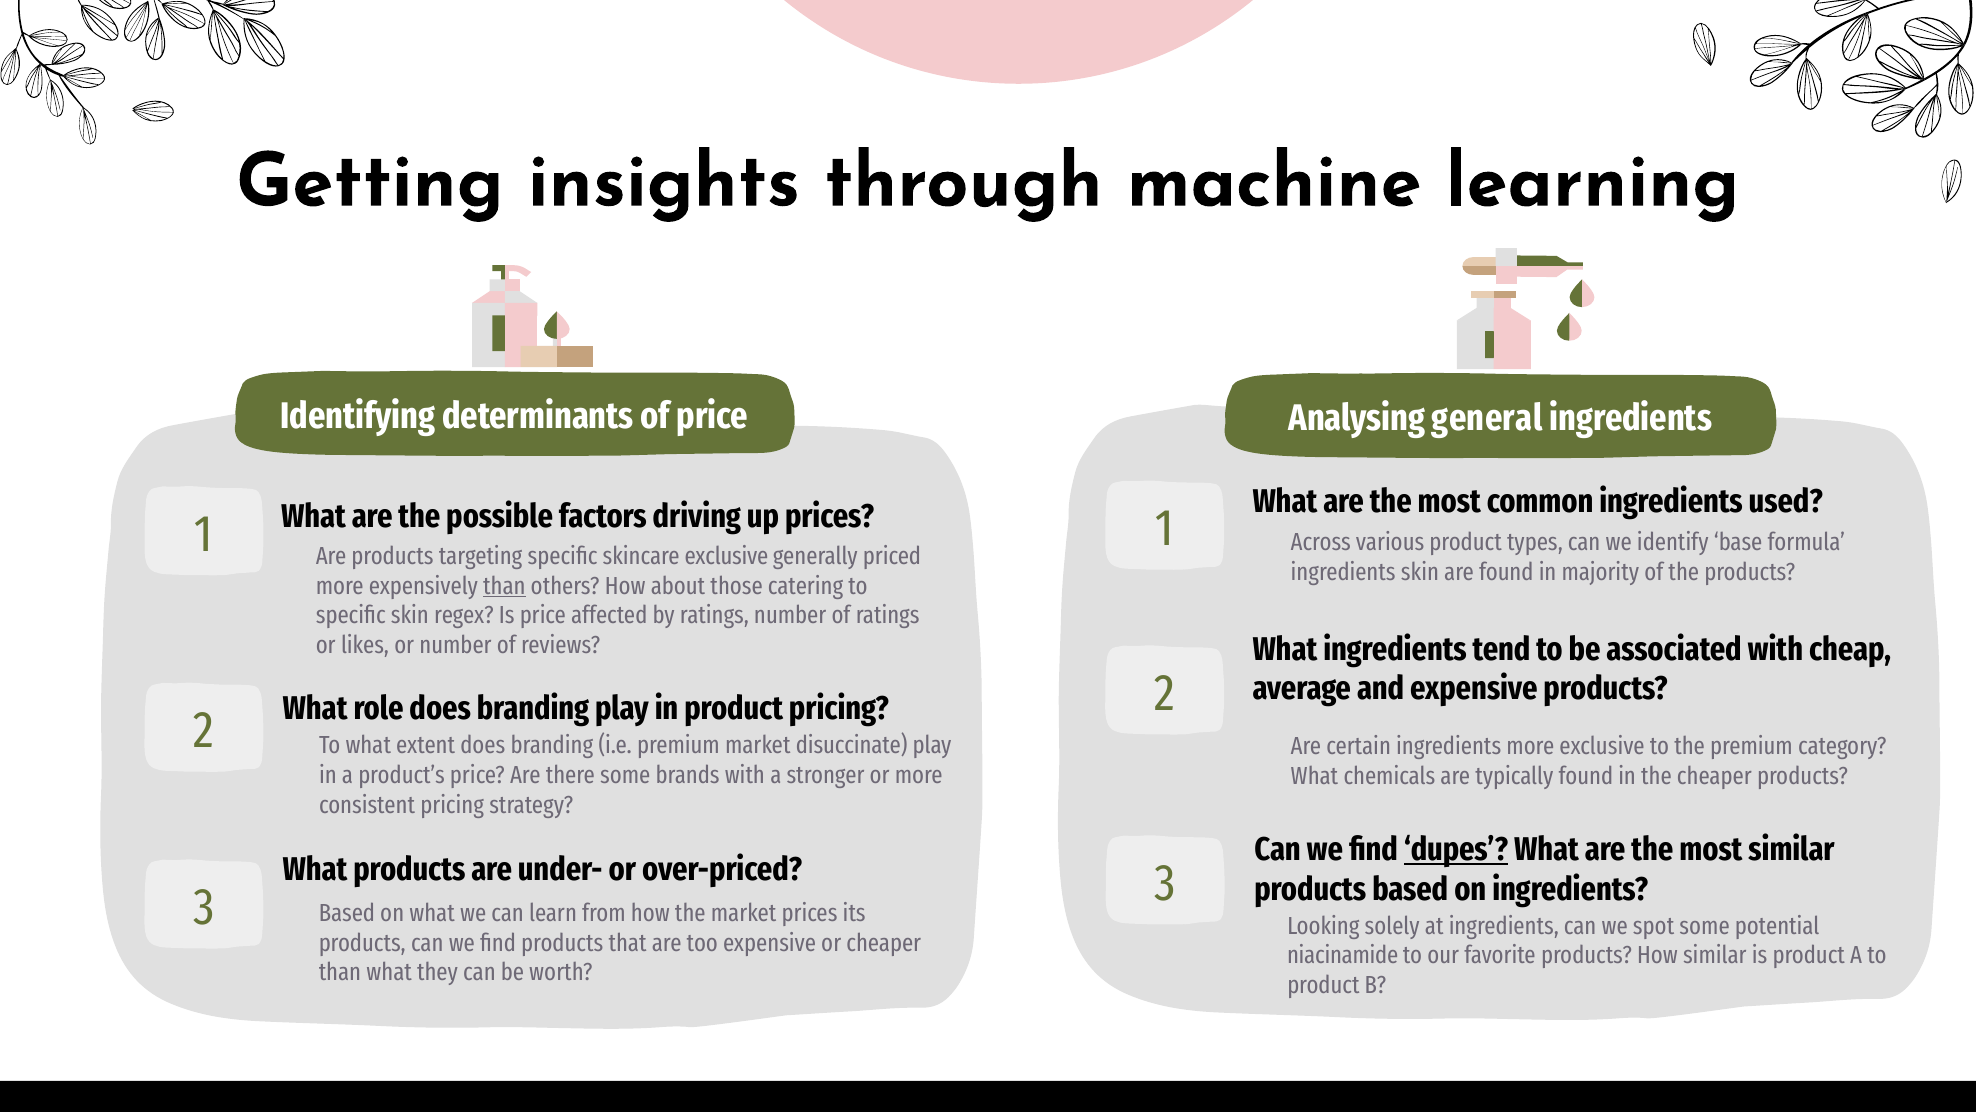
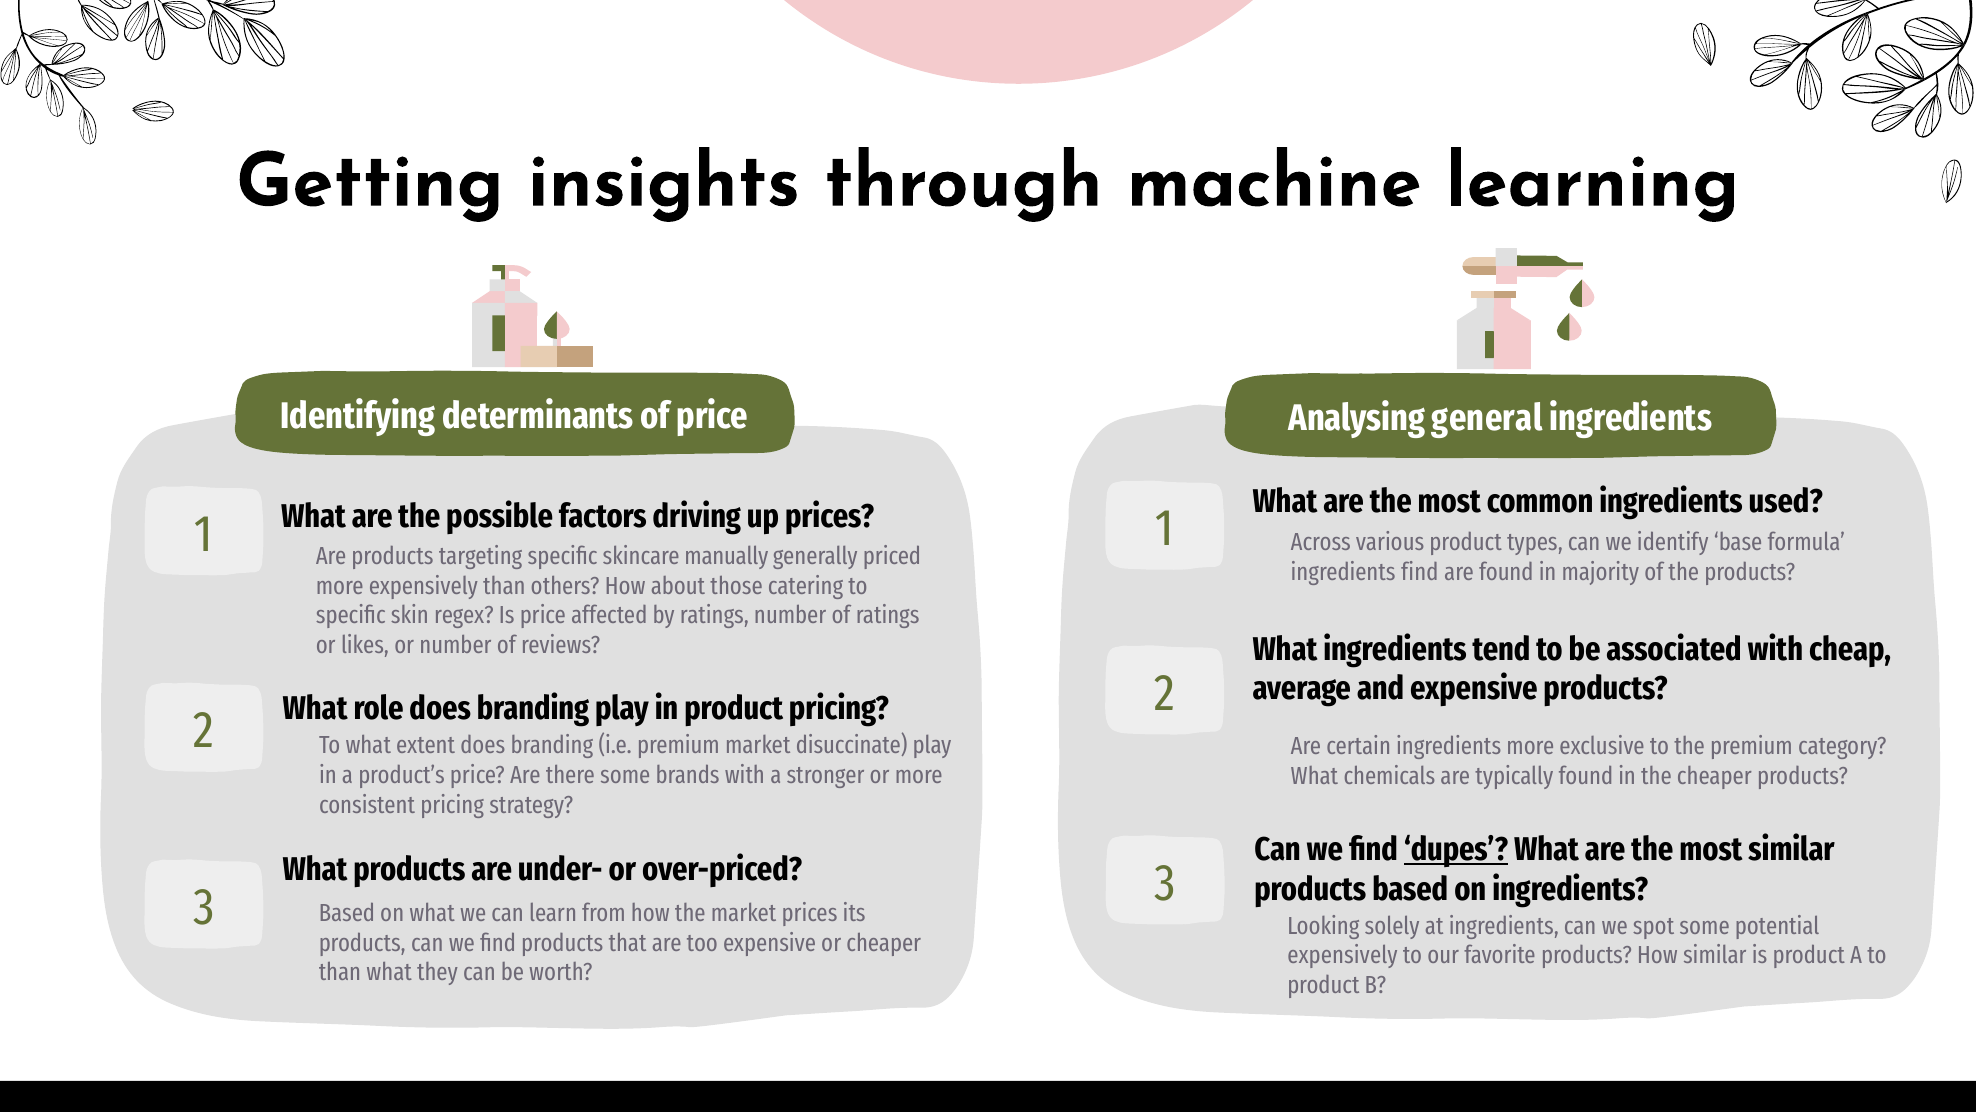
skincare exclusive: exclusive -> manually
ingredients skin: skin -> find
than at (504, 586) underline: present -> none
niacinamide at (1343, 955): niacinamide -> expensively
